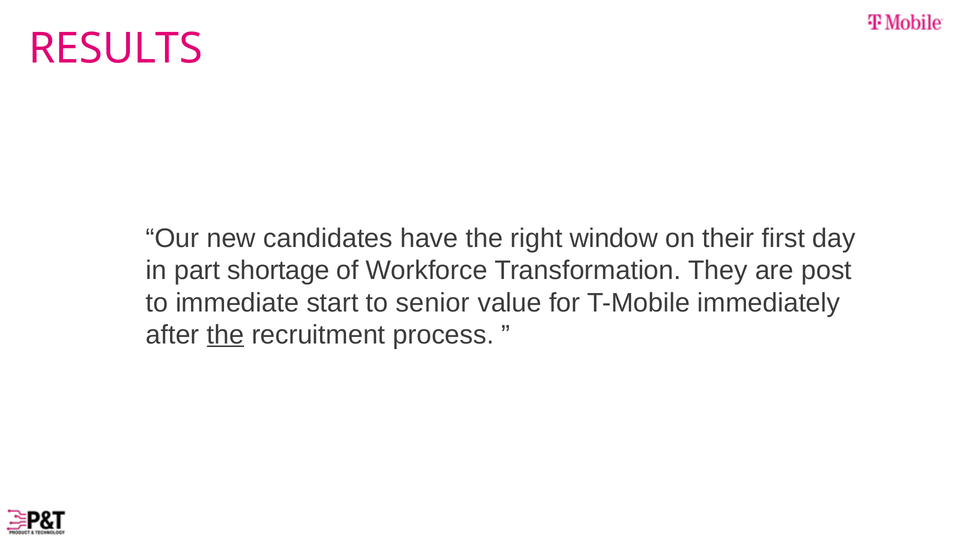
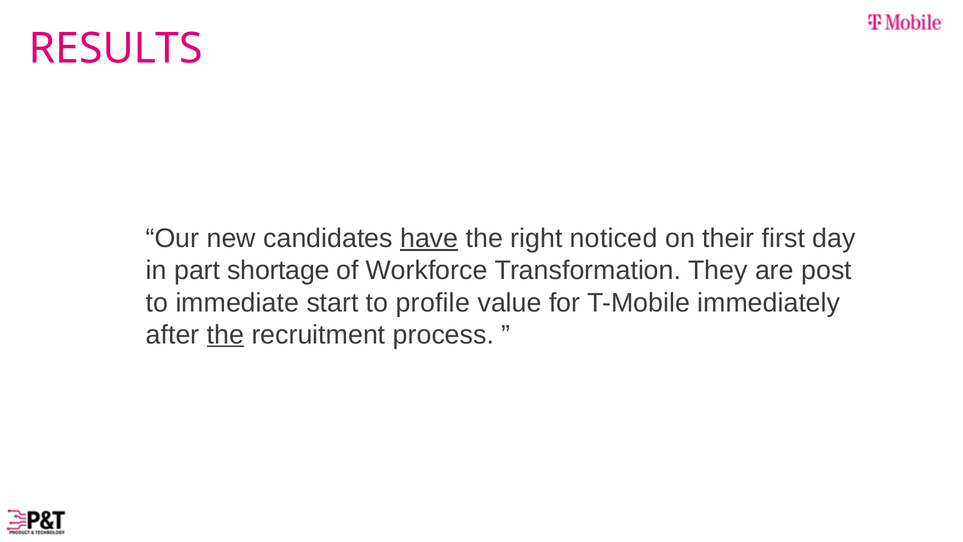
have underline: none -> present
window: window -> noticed
senior: senior -> profile
